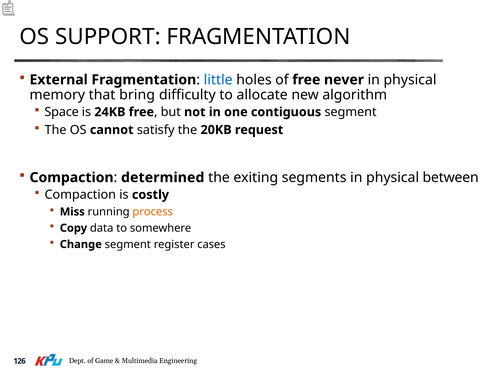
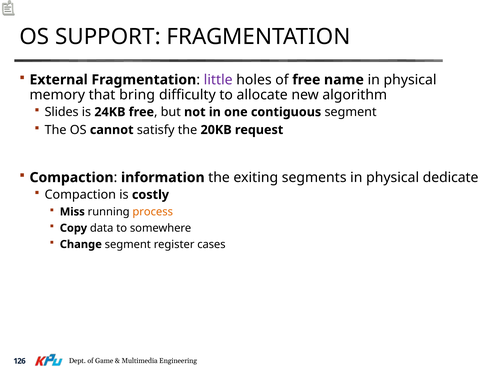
little colour: blue -> purple
never: never -> name
Space: Space -> Slides
determined: determined -> information
between: between -> dedicate
